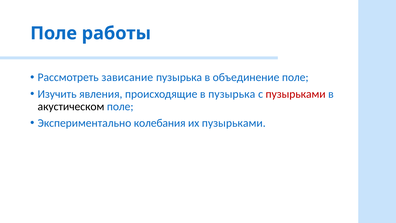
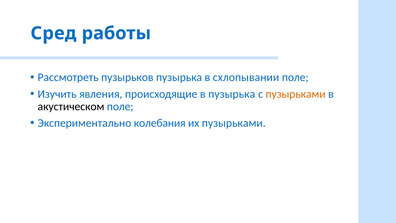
Поле at (54, 33): Поле -> Сред
зависание: зависание -> пузырьков
объединение: объединение -> схлопывании
пузырьками at (296, 94) colour: red -> orange
